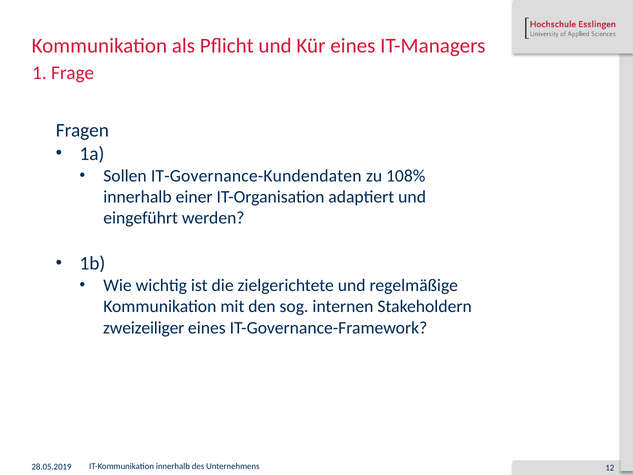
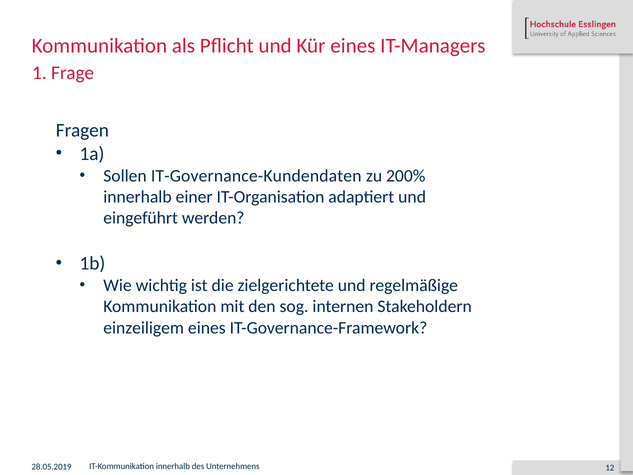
108%: 108% -> 200%
zweizeiliger: zweizeiliger -> einzeiligem
